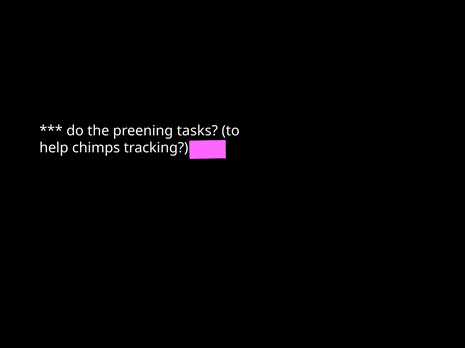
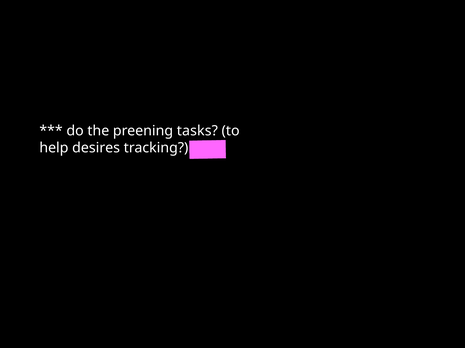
chimps: chimps -> desires
